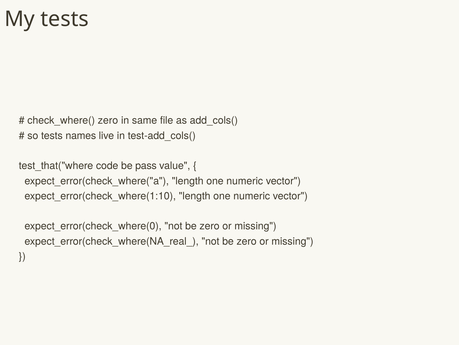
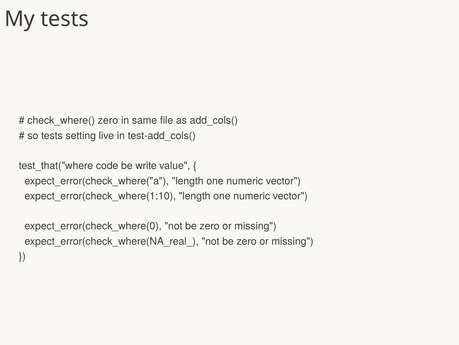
names: names -> setting
pass: pass -> write
